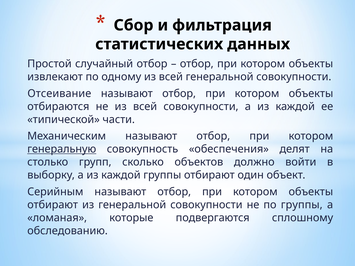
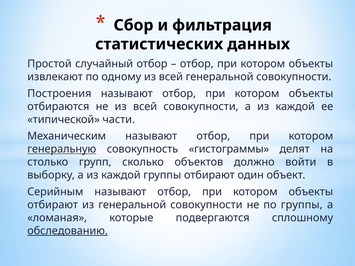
Отсеивание: Отсеивание -> Построения
обеспечения: обеспечения -> гистограммы
обследованию underline: none -> present
